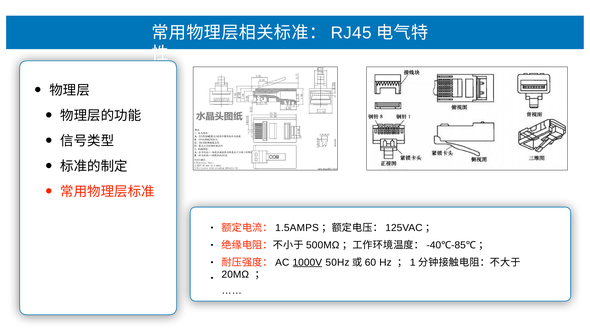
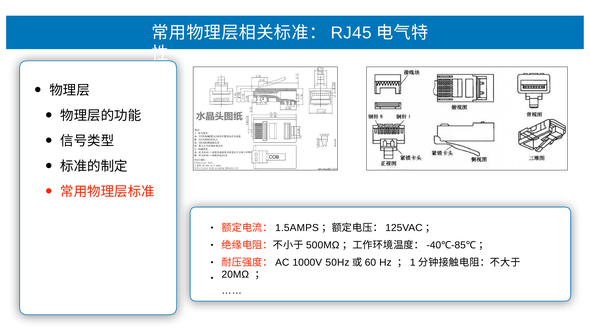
1000V underline: present -> none
